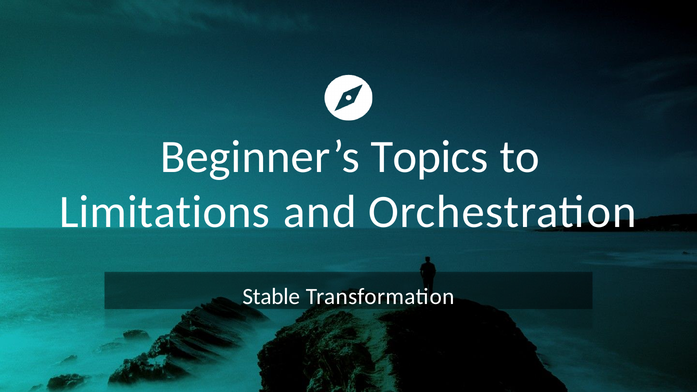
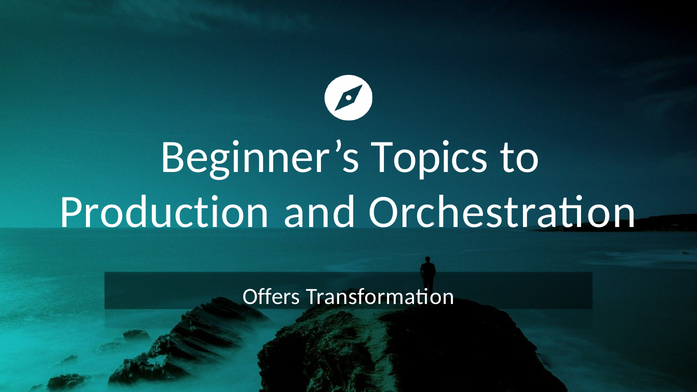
Limitations: Limitations -> Production
Stable: Stable -> Offers
